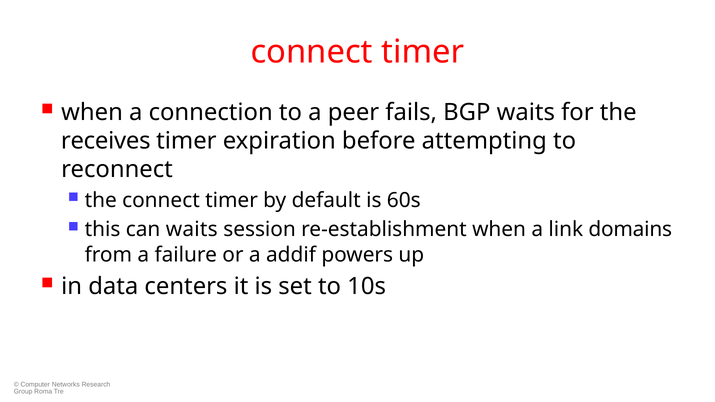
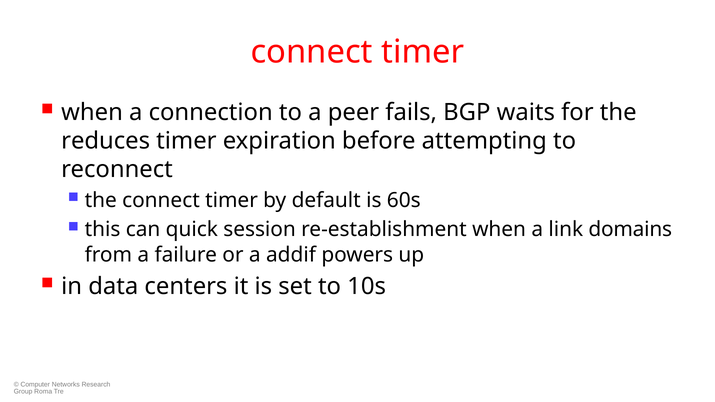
receives: receives -> reduces
can waits: waits -> quick
